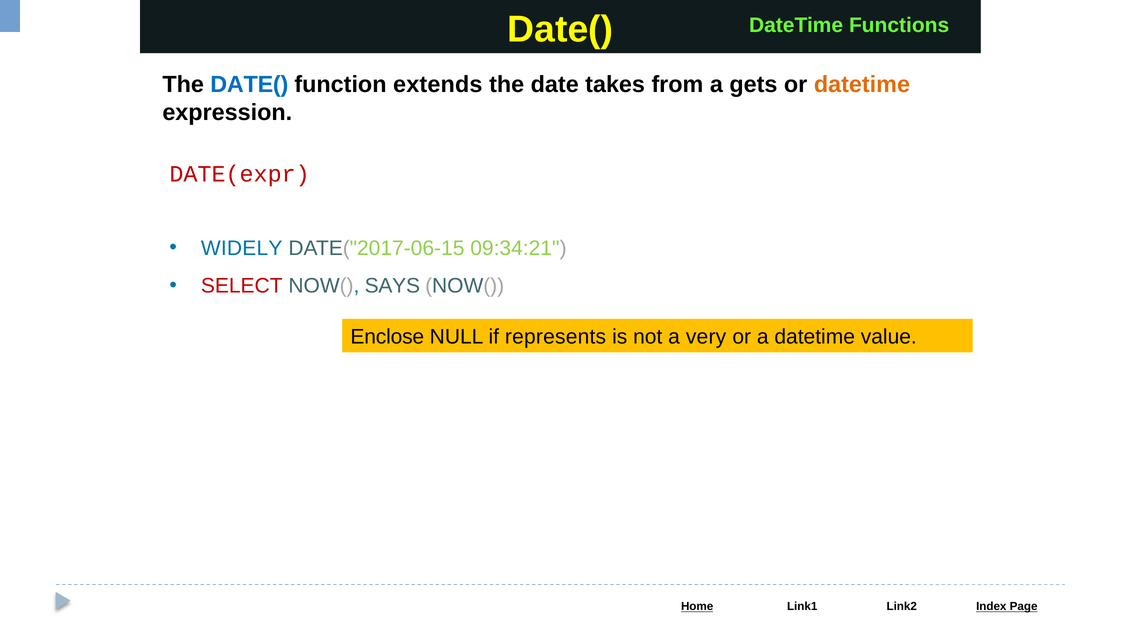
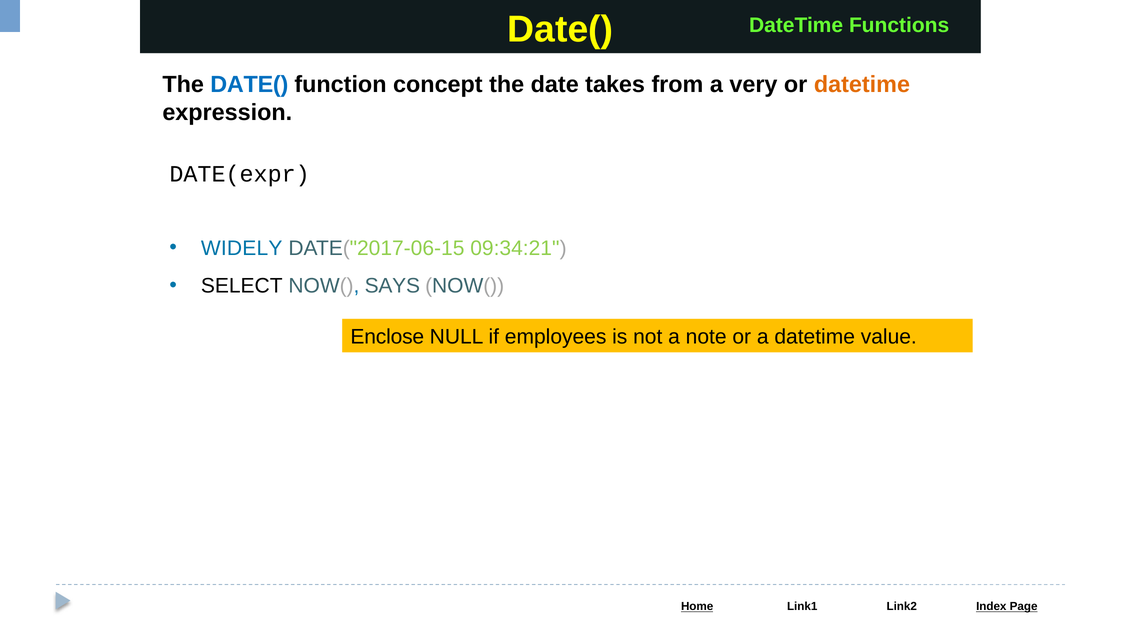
extends: extends -> concept
gets: gets -> very
DATE(expr colour: red -> black
SELECT colour: red -> black
represents: represents -> employees
very: very -> note
